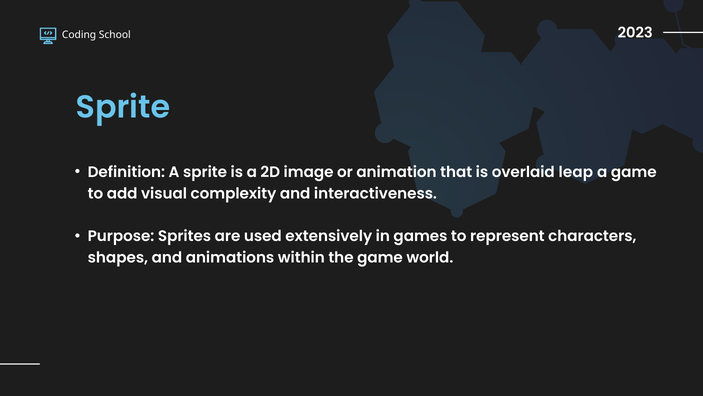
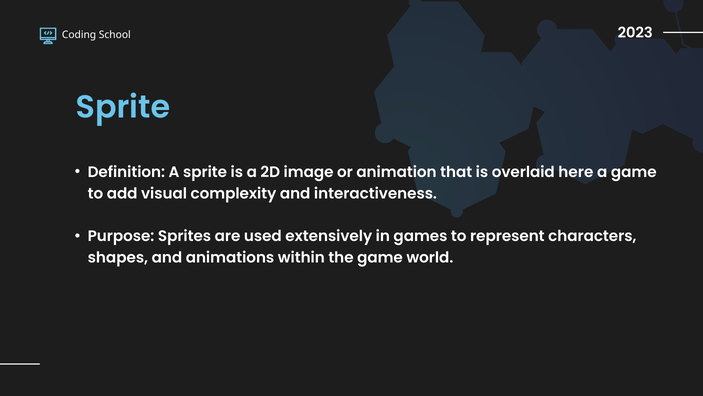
leap: leap -> here
